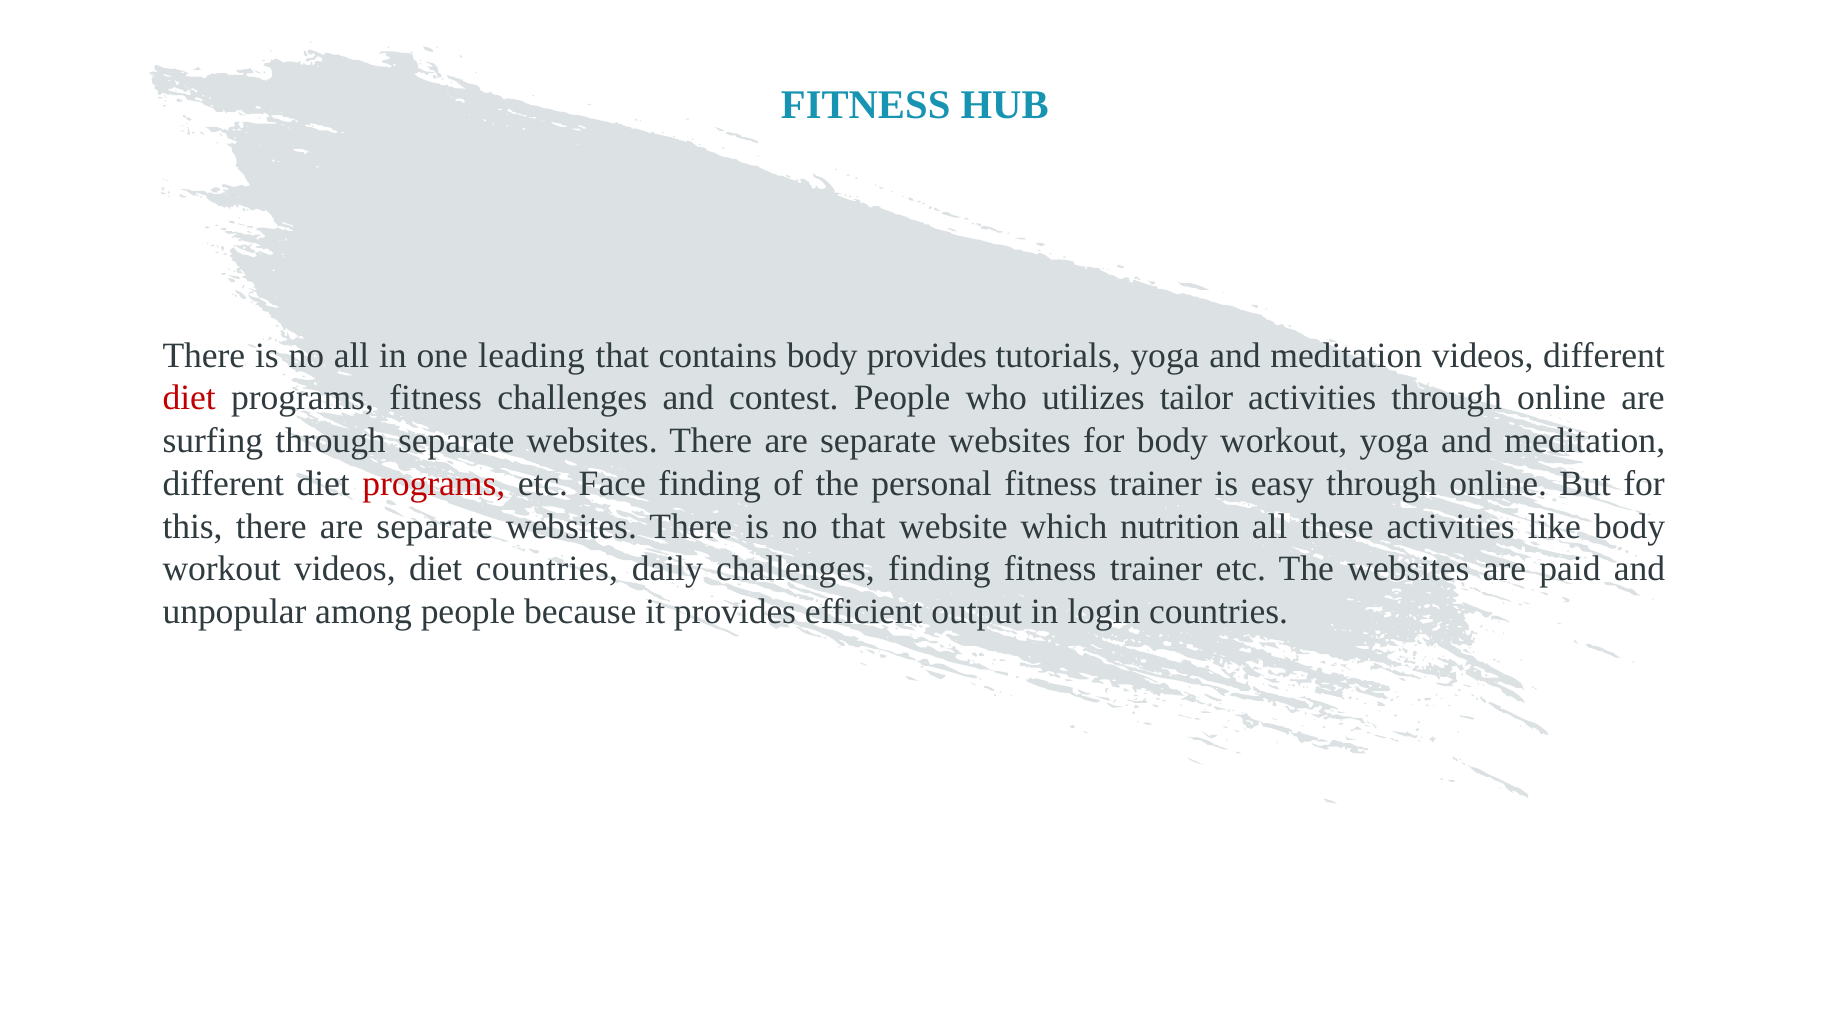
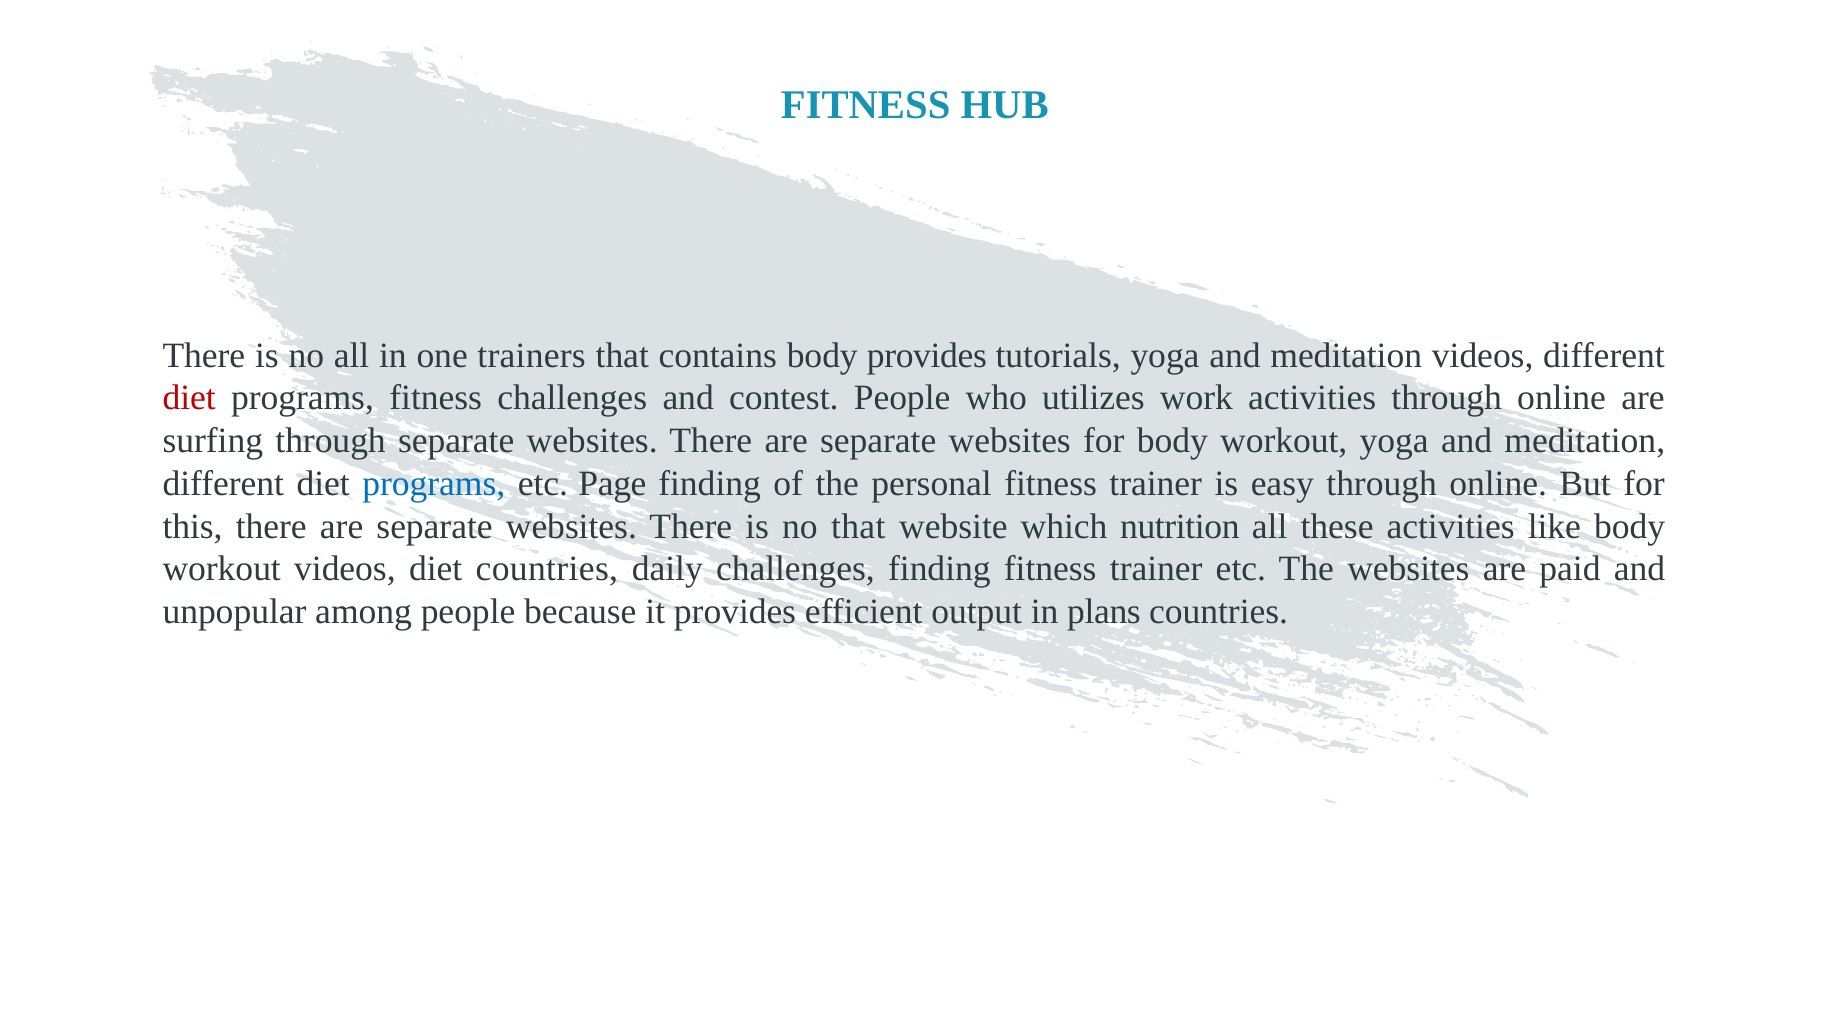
leading: leading -> trainers
tailor: tailor -> work
programs at (434, 484) colour: red -> blue
Face: Face -> Page
login: login -> plans
